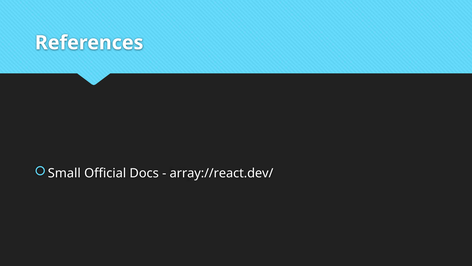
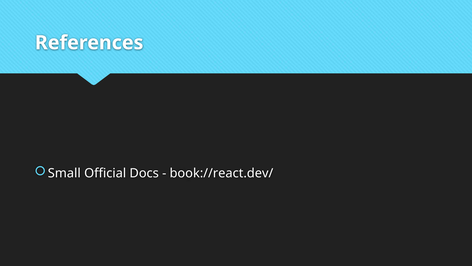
array://react.dev/: array://react.dev/ -> book://react.dev/
